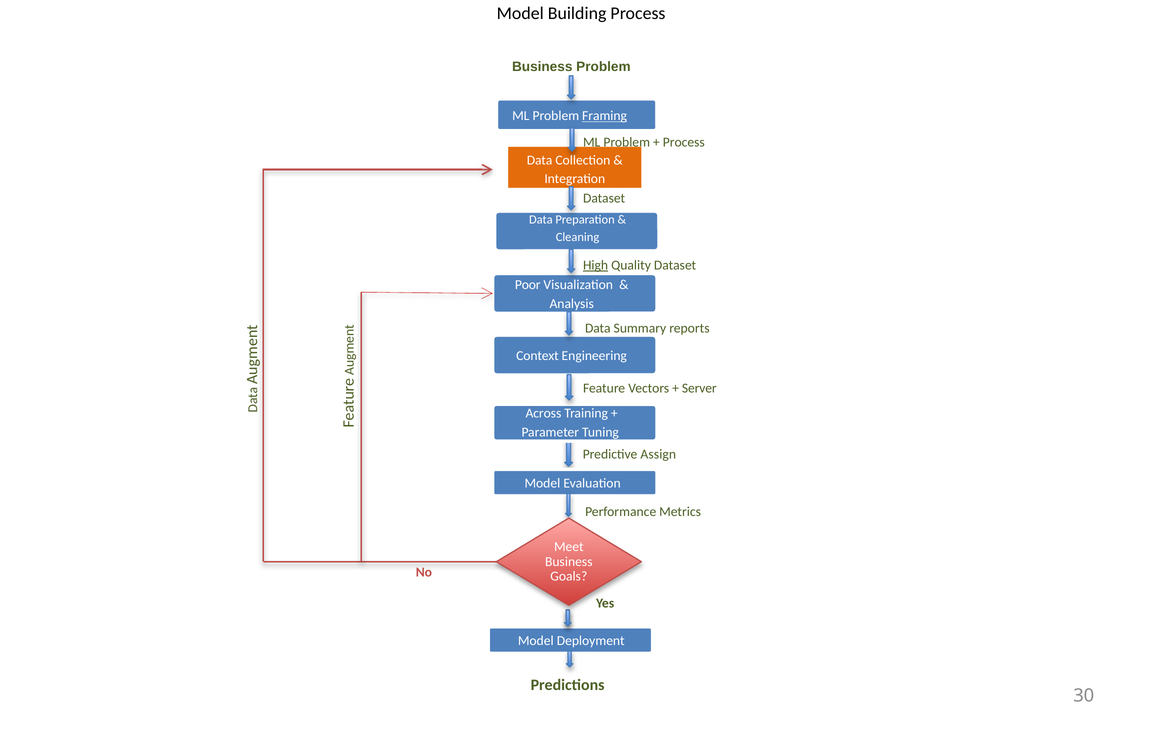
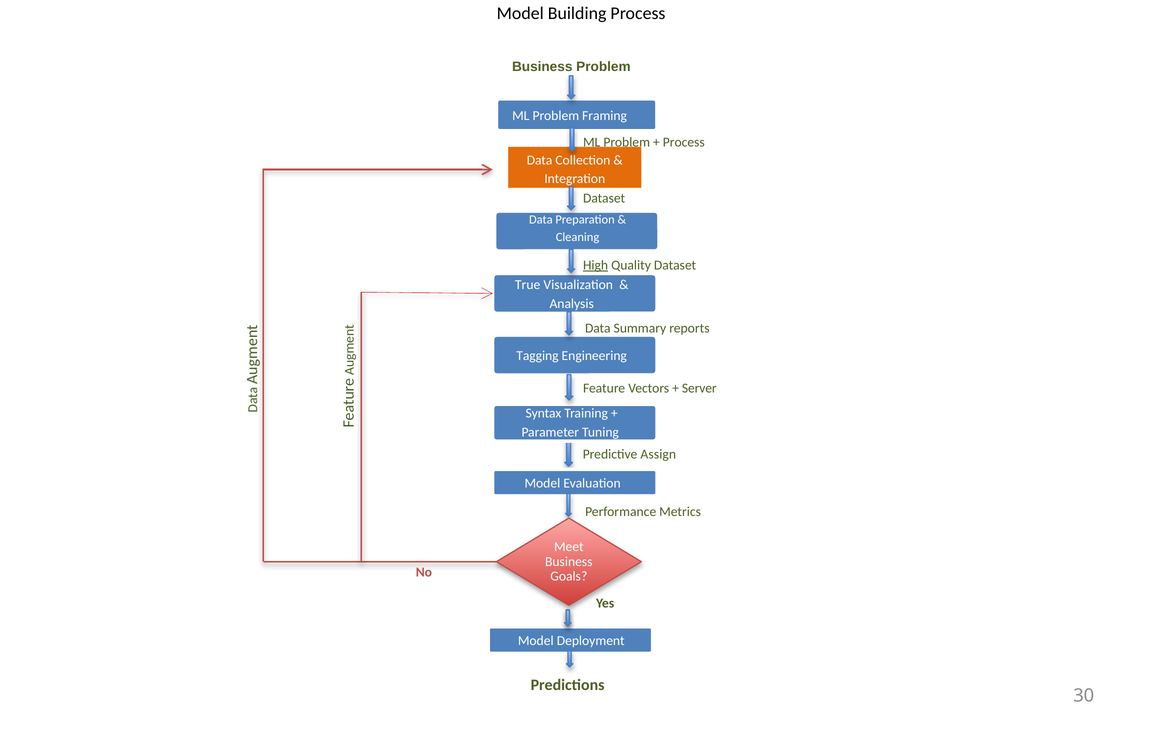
Framing underline: present -> none
Poor: Poor -> True
Context: Context -> Tagging
Across: Across -> Syntax
